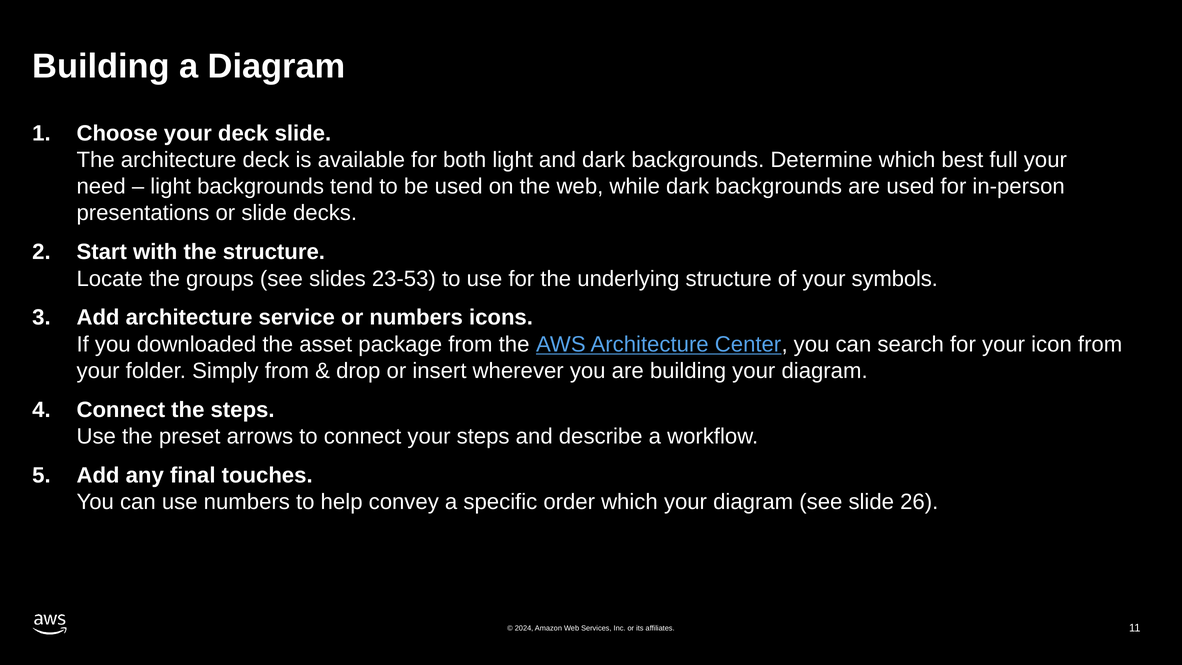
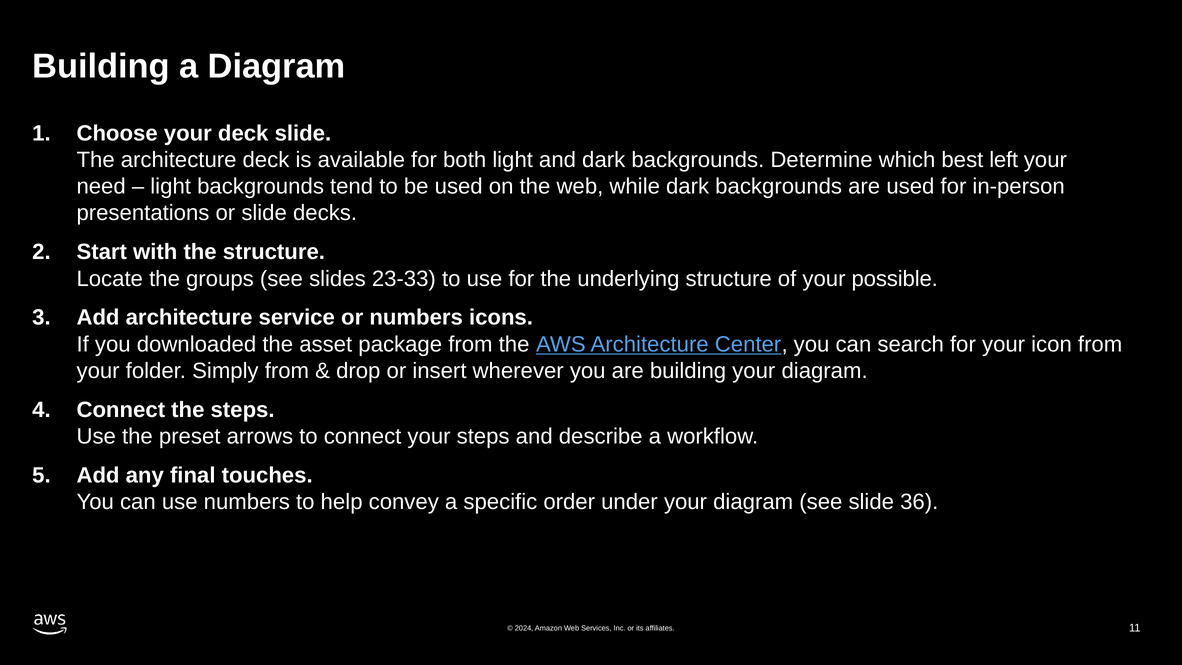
full: full -> left
23-53: 23-53 -> 23-33
symbols: symbols -> possible
order which: which -> under
26: 26 -> 36
